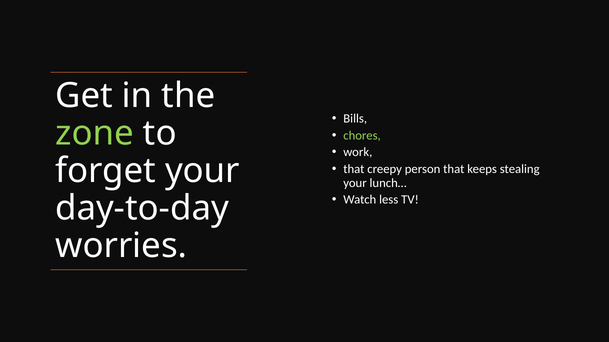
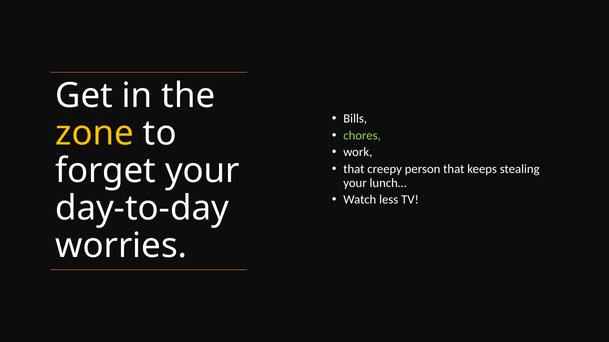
zone colour: light green -> yellow
